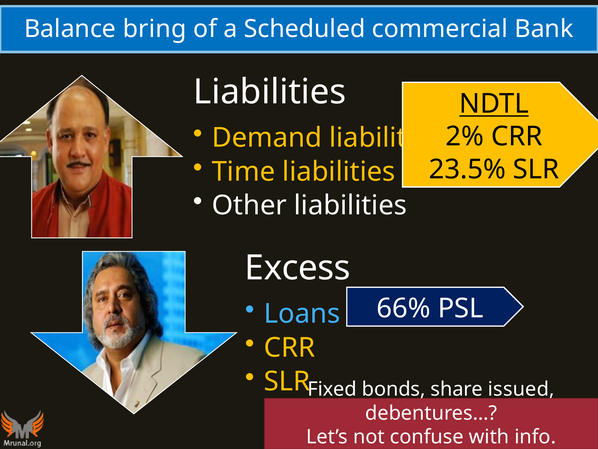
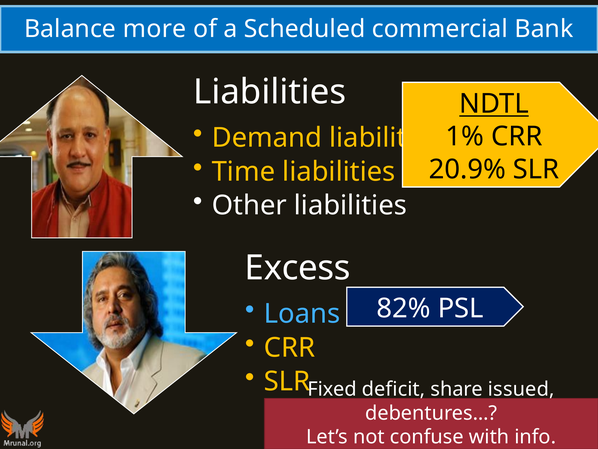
bring: bring -> more
2%: 2% -> 1%
23.5%: 23.5% -> 20.9%
66%: 66% -> 82%
bonds: bonds -> deficit
